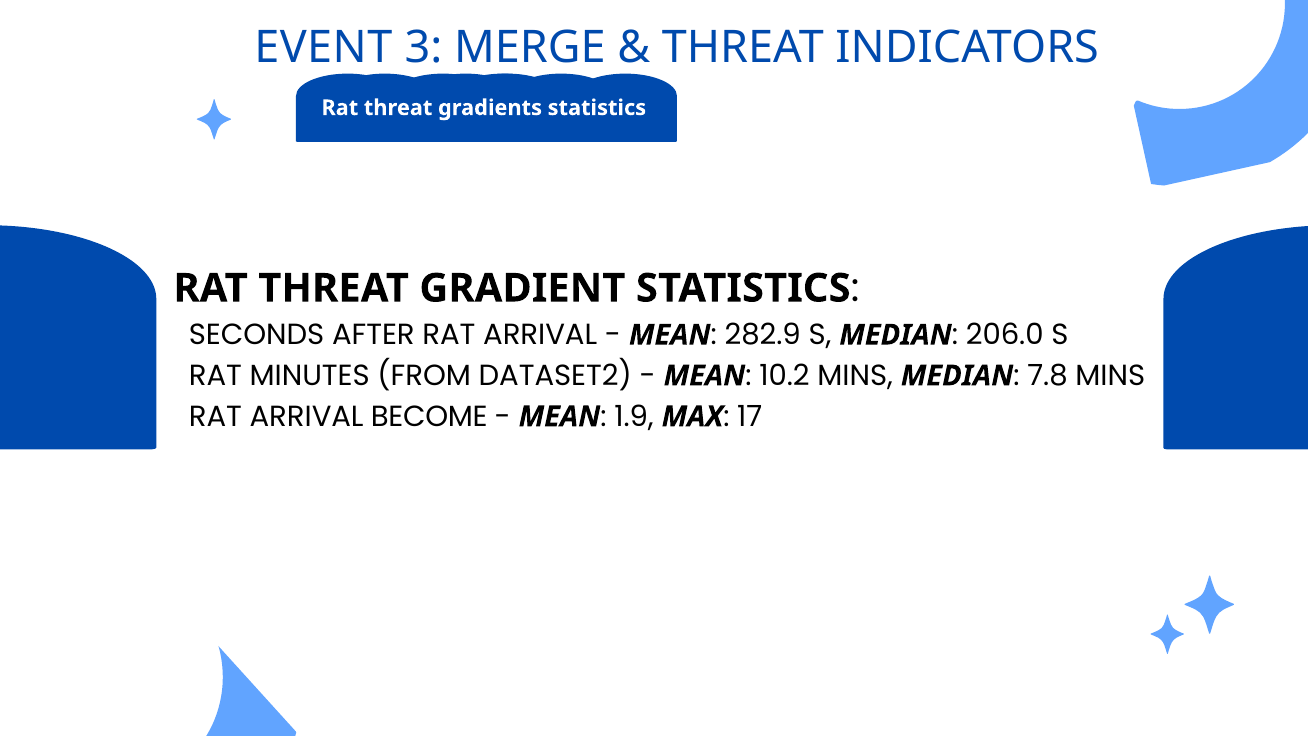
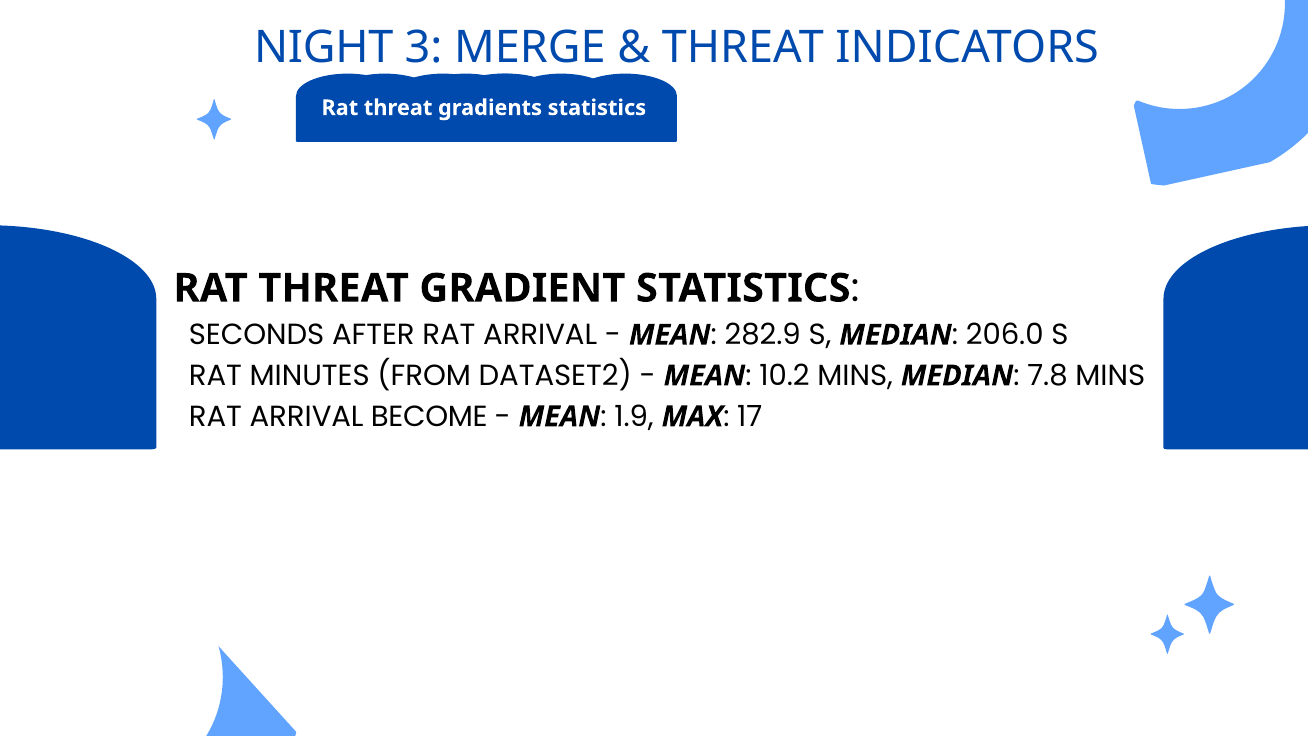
EVENT: EVENT -> NIGHT
